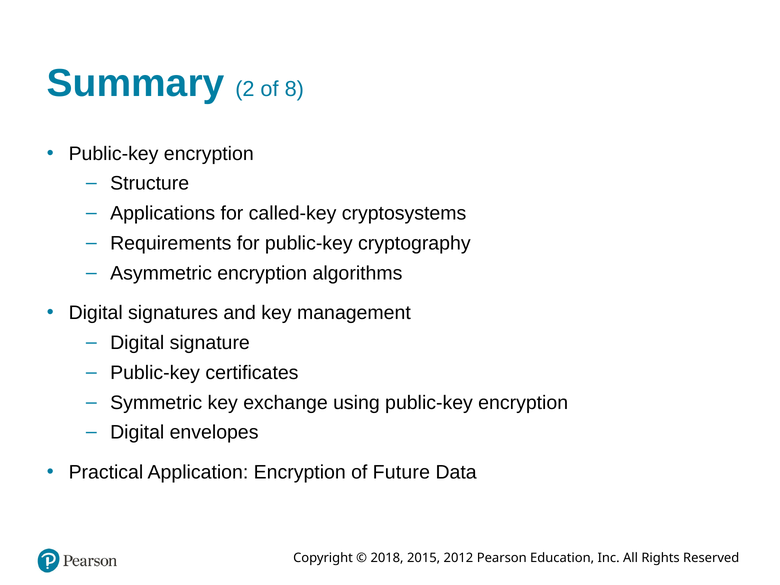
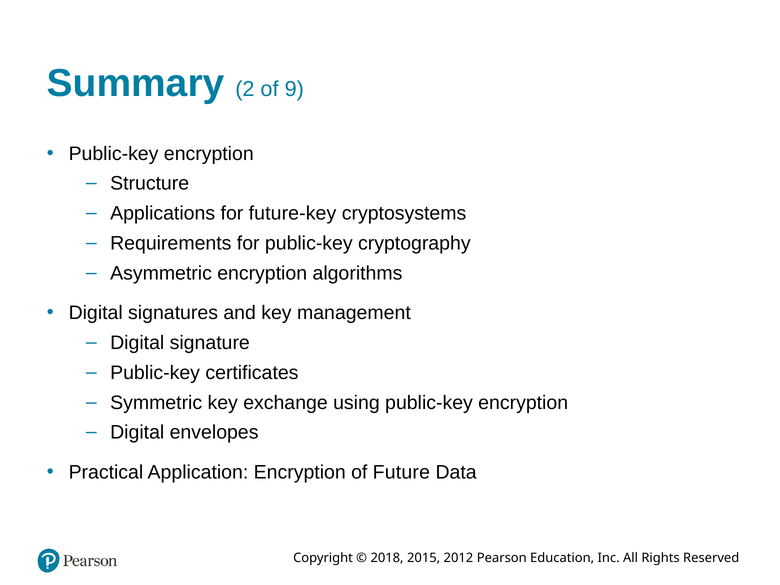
8: 8 -> 9
called-key: called-key -> future-key
